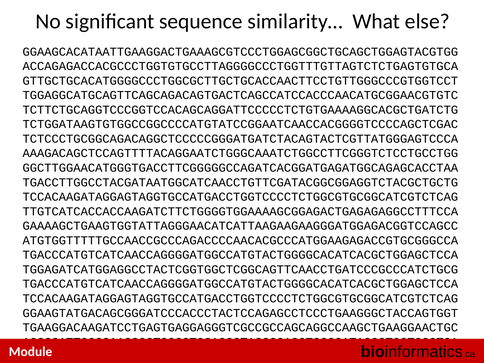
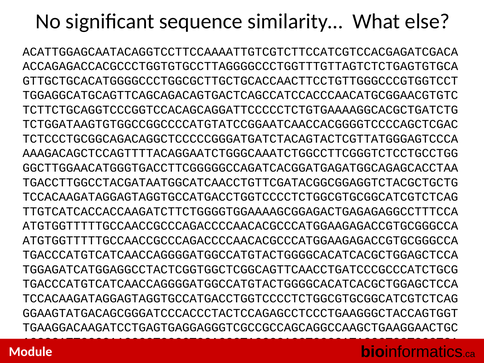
GGAAGCACATAATTGAAGGACTGAAAGCGTCCCTGGAGCGGCTGCAGCTGGAGTACGTGG at (240, 52): GGAAGCACATAATTGAAGGACTGAAAGCGTCCCTGGAGCGGCTGCAGCTGGAGTACGTGG -> ACATTGGAGCAATACAGGTCCTTCCAAAATTGTCGTCTTCCATCGTCCACGAGATCGACA
GAAAAGCTGAAGTGGTATTAGGGAACATCATTAAGAAGAAGGGATGGAGACGGTCCAGCC at (240, 226): GAAAAGCTGAAGTGGTATTAGGGAACATCATTAAGAAGAAGGGATGGAGACGGTCCAGCC -> ATGTGGTTTTTGCCAACCGCCCAGACCCCAACACGCCCATGGAAGAGACCGTGCGGGCCA
